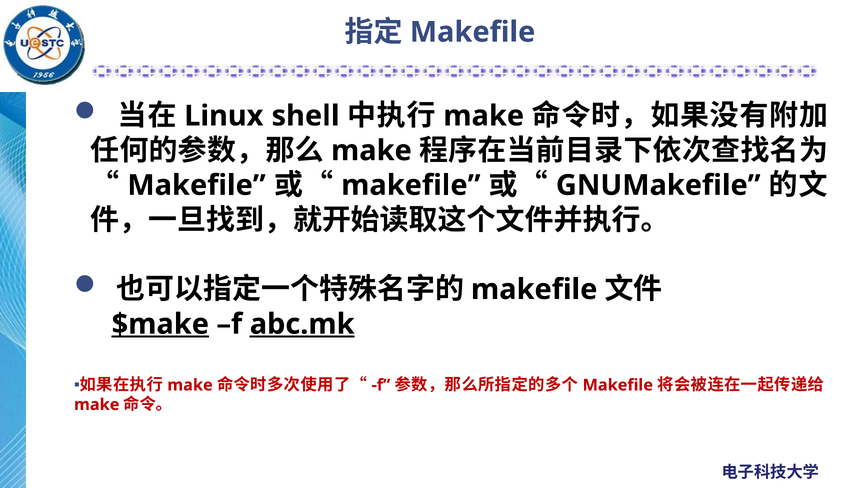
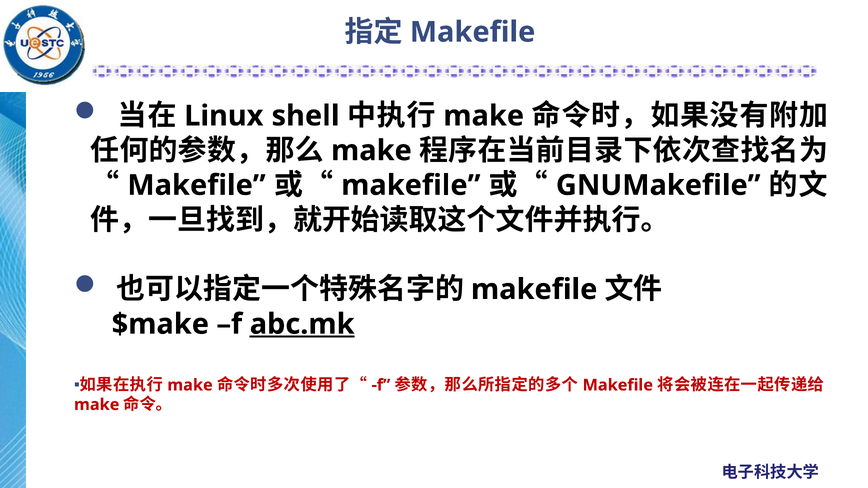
$make underline: present -> none
